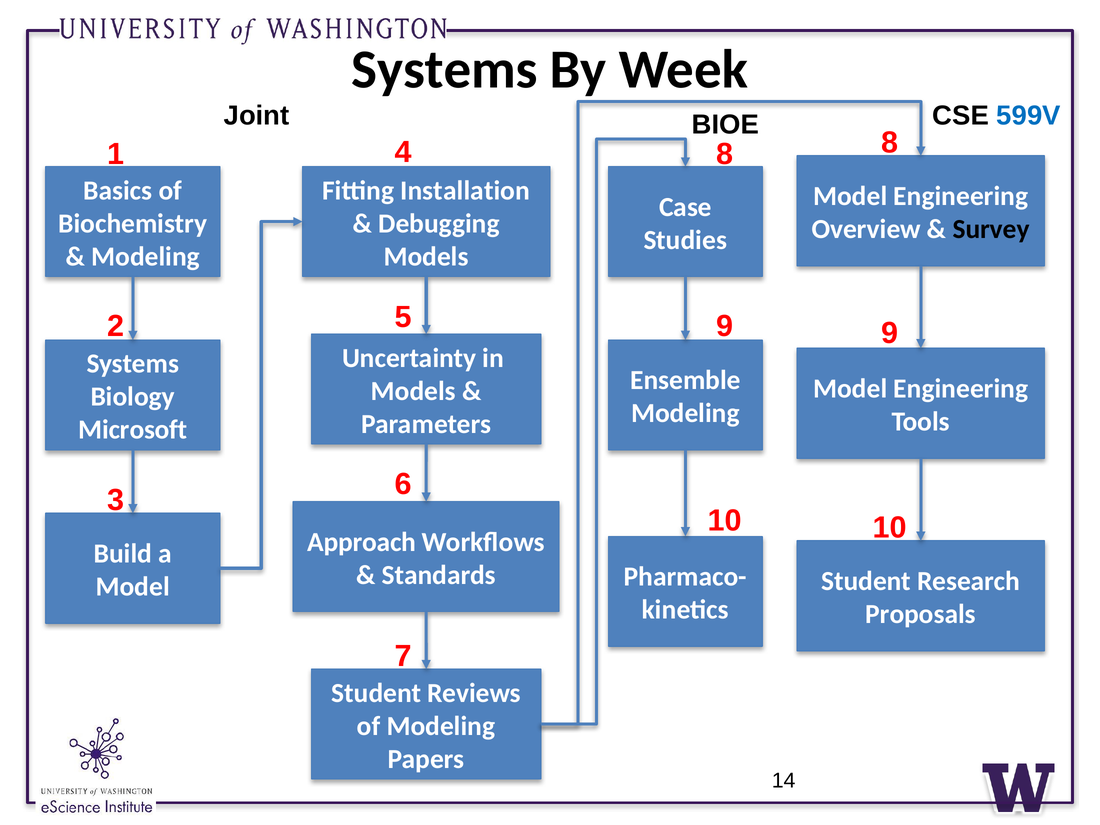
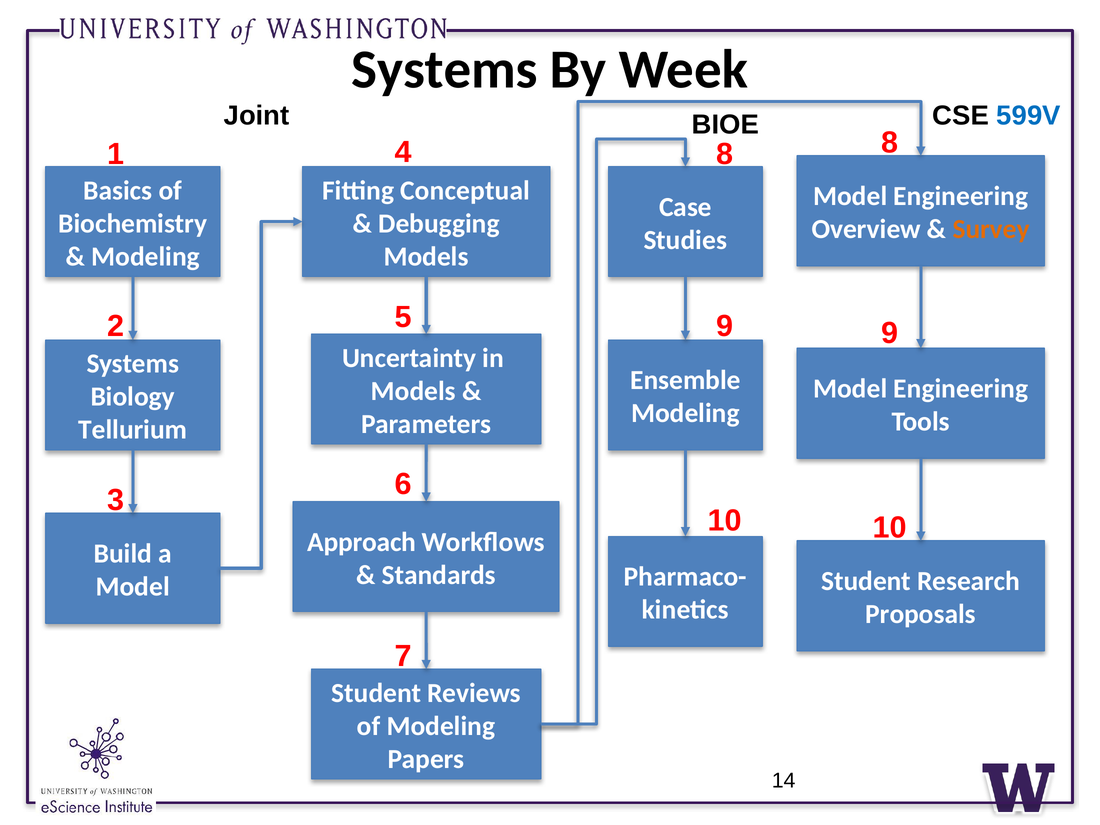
Installation: Installation -> Conceptual
Survey colour: black -> orange
Microsoft: Microsoft -> Tellurium
